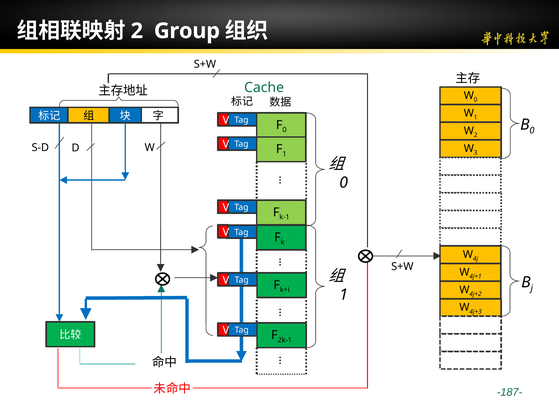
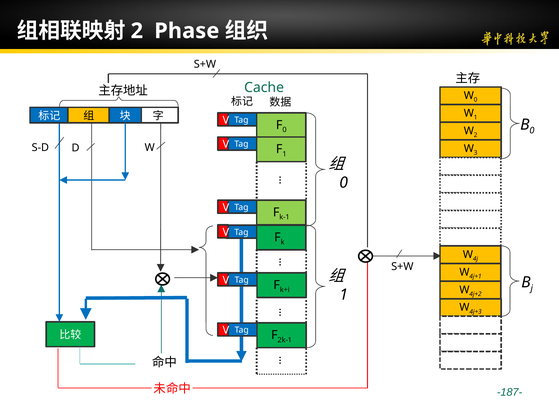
Group: Group -> Phase
